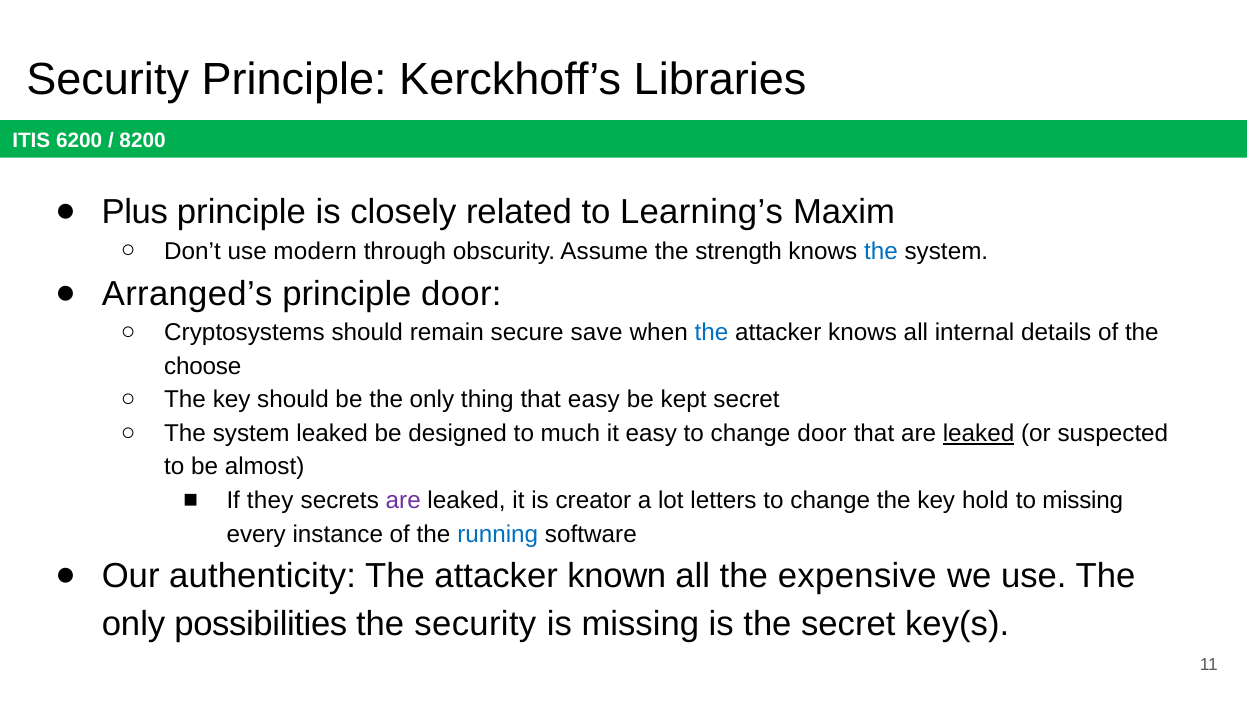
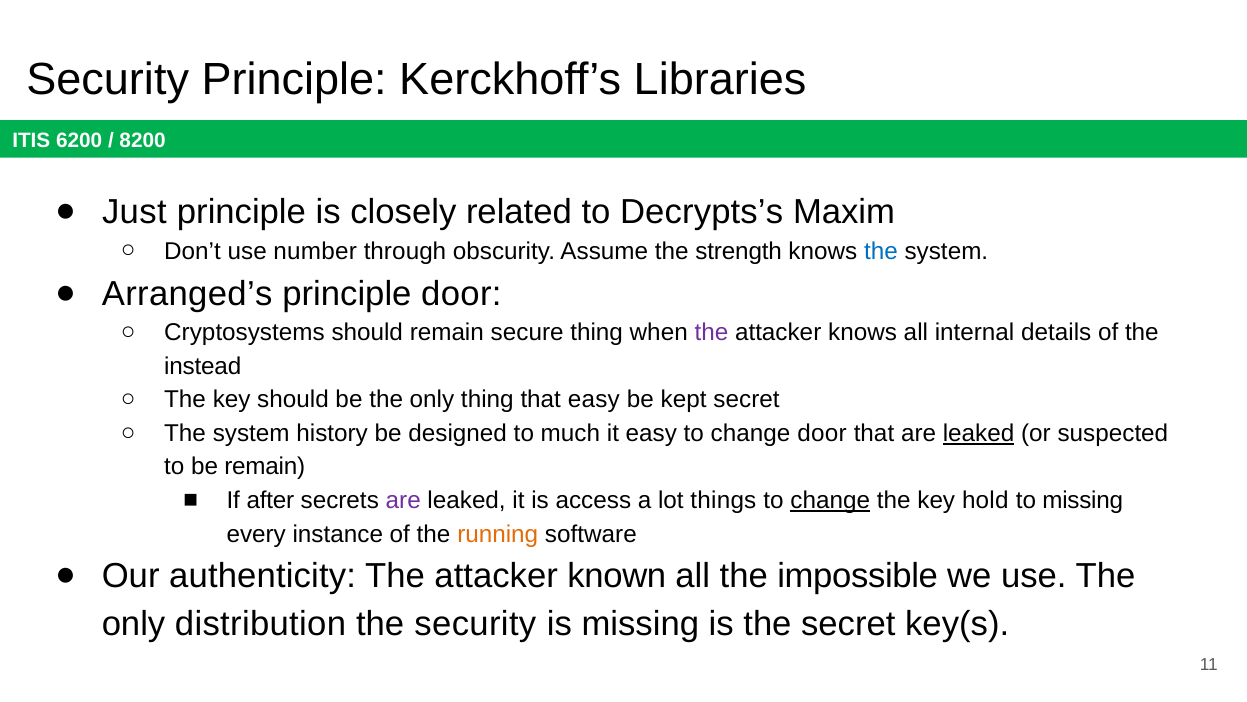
Plus: Plus -> Just
Learning’s: Learning’s -> Decrypts’s
modern: modern -> number
secure save: save -> thing
the at (711, 332) colour: blue -> purple
choose: choose -> instead
system leaked: leaked -> history
be almost: almost -> remain
they: they -> after
creator: creator -> access
letters: letters -> things
change at (830, 500) underline: none -> present
running colour: blue -> orange
expensive: expensive -> impossible
possibilities: possibilities -> distribution
